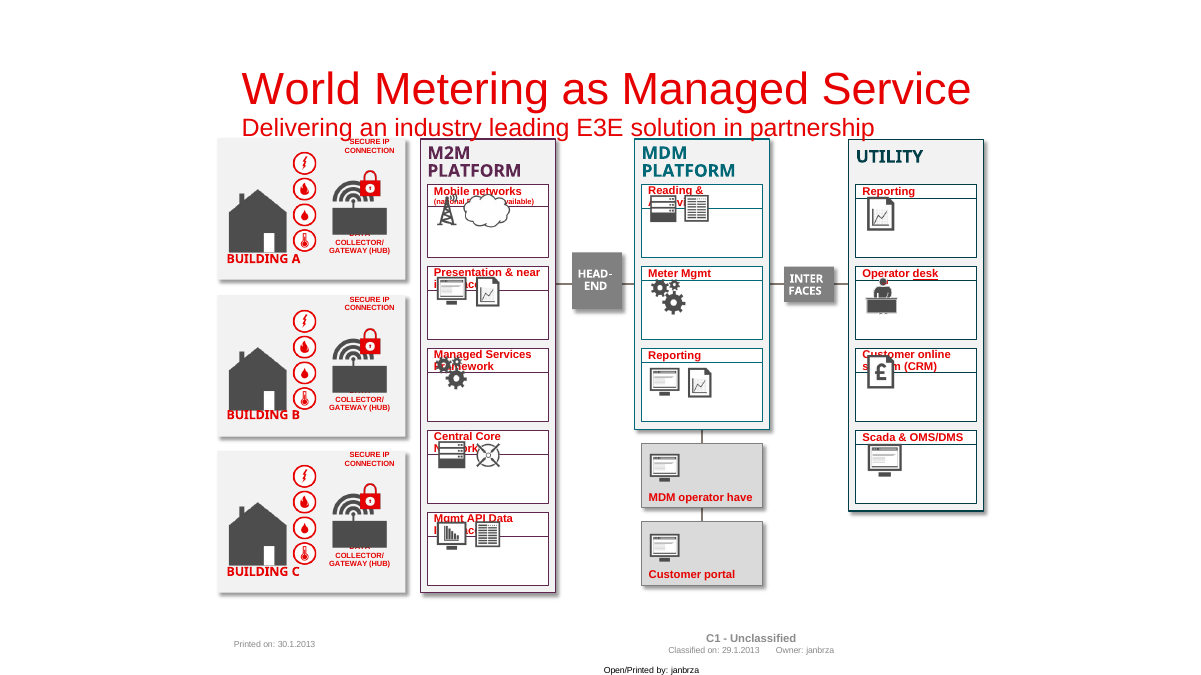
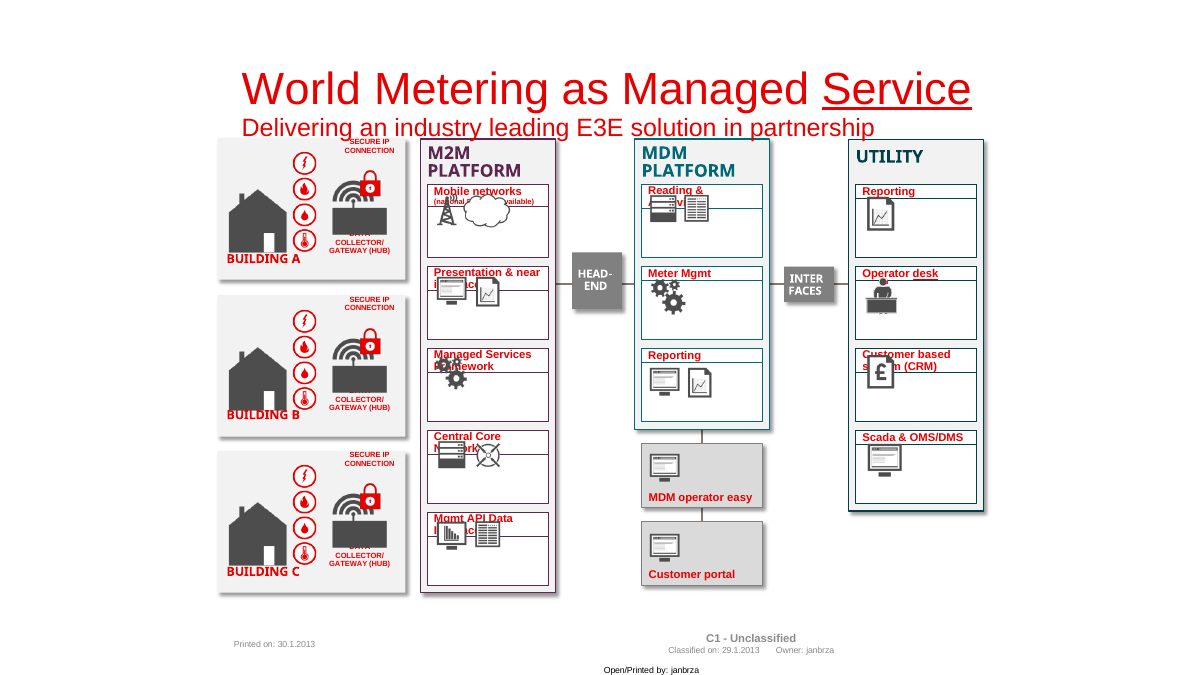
Service underline: none -> present
online: online -> based
have: have -> easy
